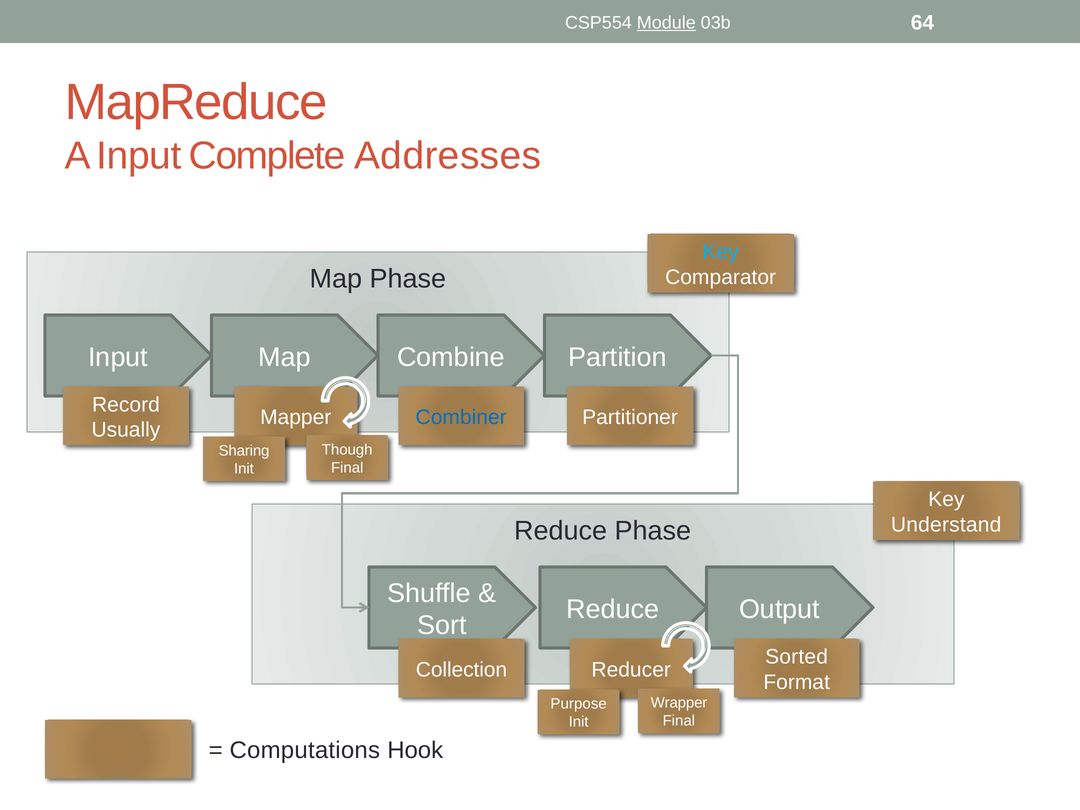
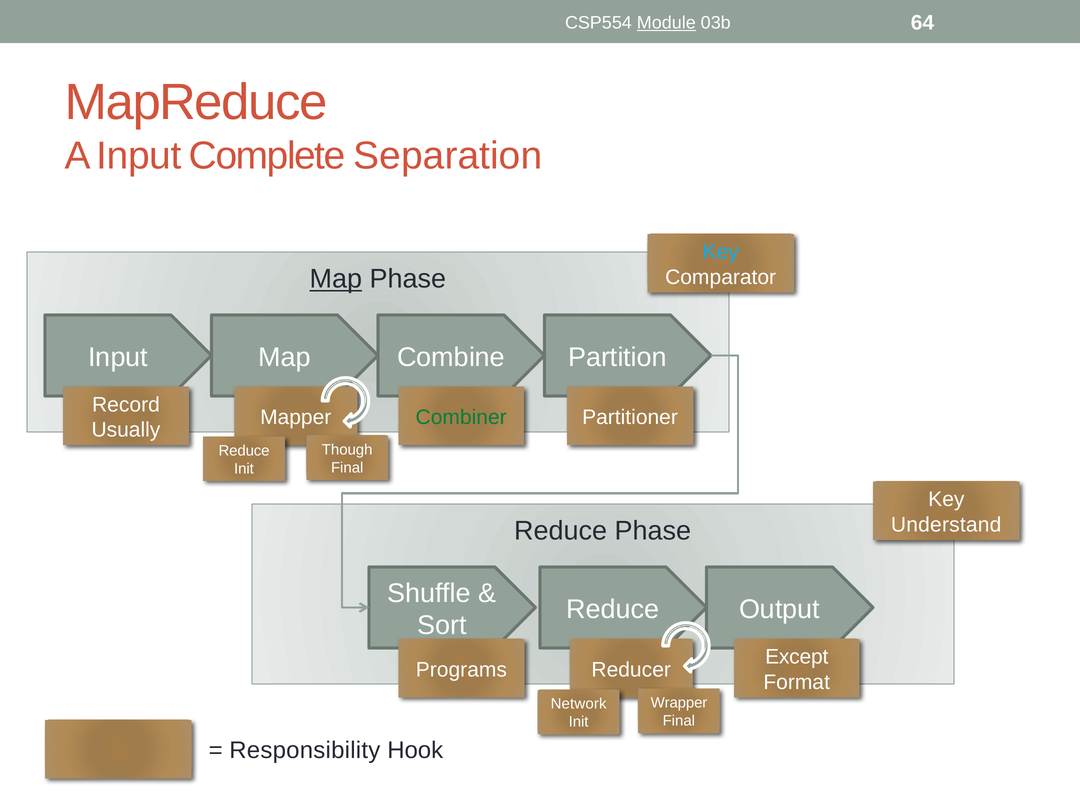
Addresses: Addresses -> Separation
Map at (336, 279) underline: none -> present
Combiner colour: blue -> green
Sharing at (244, 451): Sharing -> Reduce
Sorted: Sorted -> Except
Collection: Collection -> Programs
Purpose: Purpose -> Network
Computations: Computations -> Responsibility
